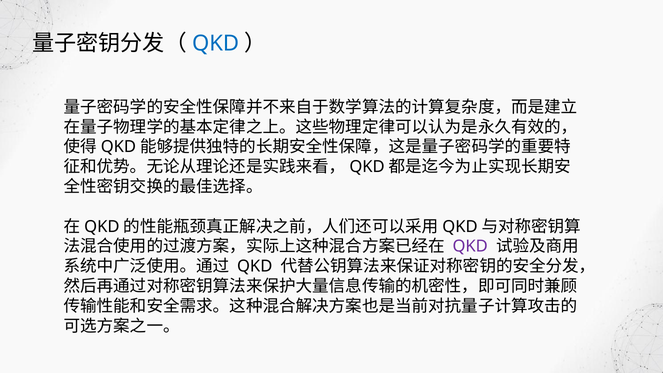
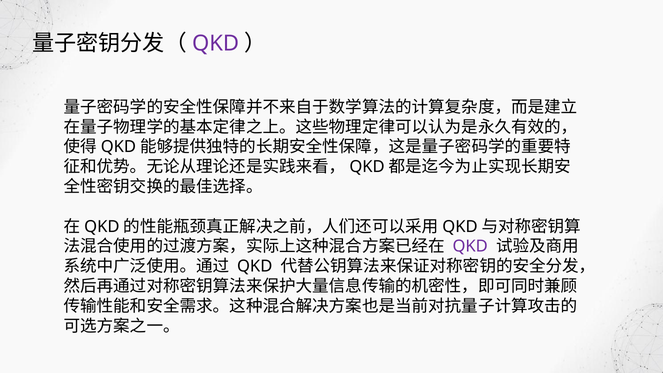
QKD at (216, 43) colour: blue -> purple
